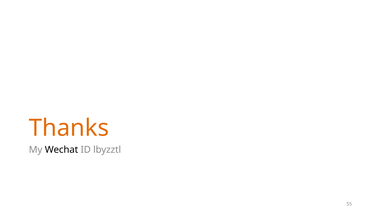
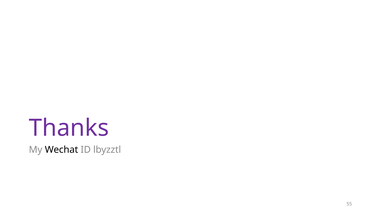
Thanks colour: orange -> purple
